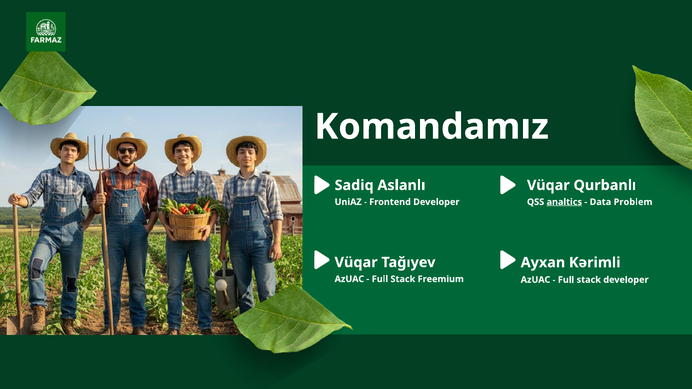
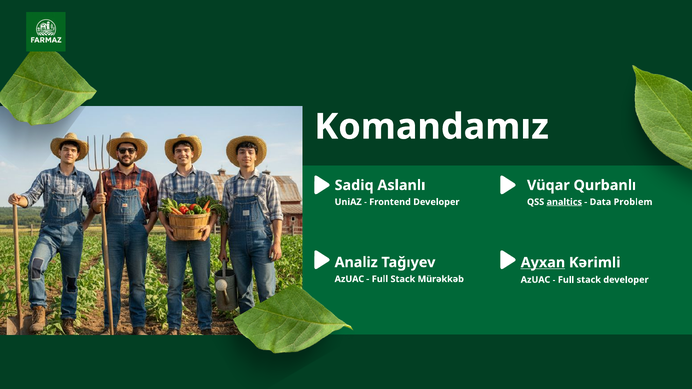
Vüqar at (356, 263): Vüqar -> Analiz
Ayxan underline: none -> present
Freemium: Freemium -> Mürəkkəb
